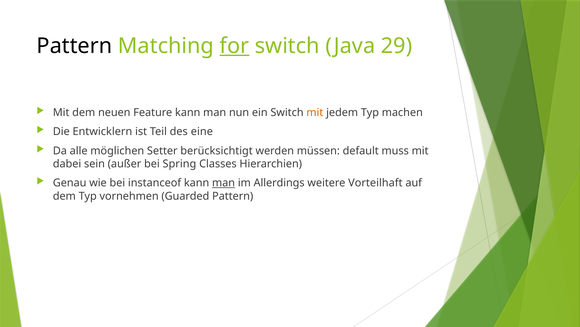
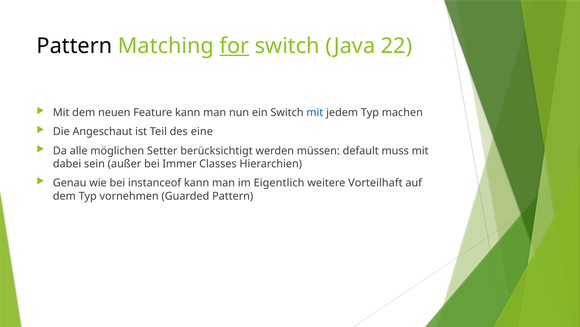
29: 29 -> 22
mit at (315, 112) colour: orange -> blue
Entwicklern: Entwicklern -> Angeschaut
Spring: Spring -> Immer
man at (224, 183) underline: present -> none
Allerdings: Allerdings -> Eigentlich
